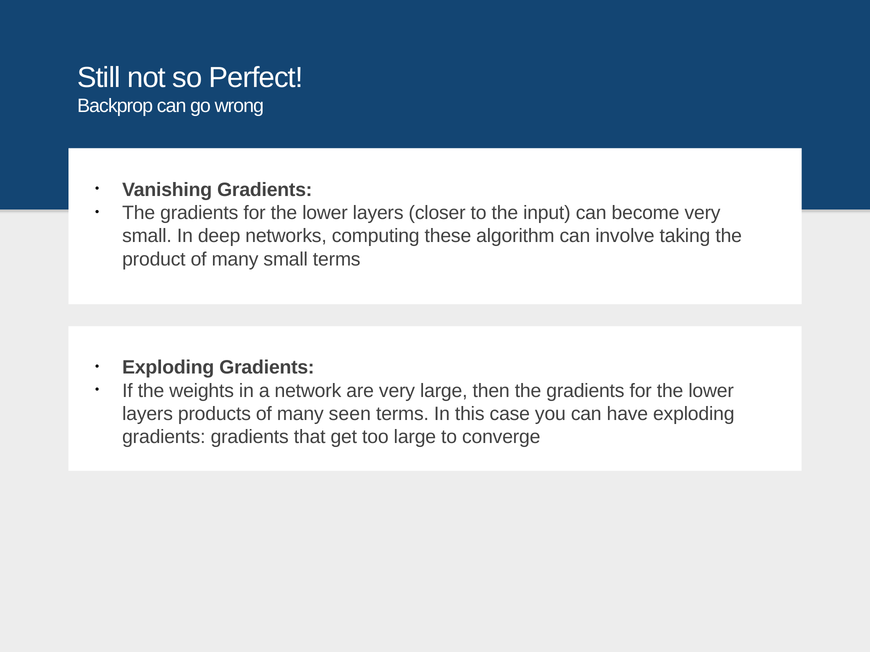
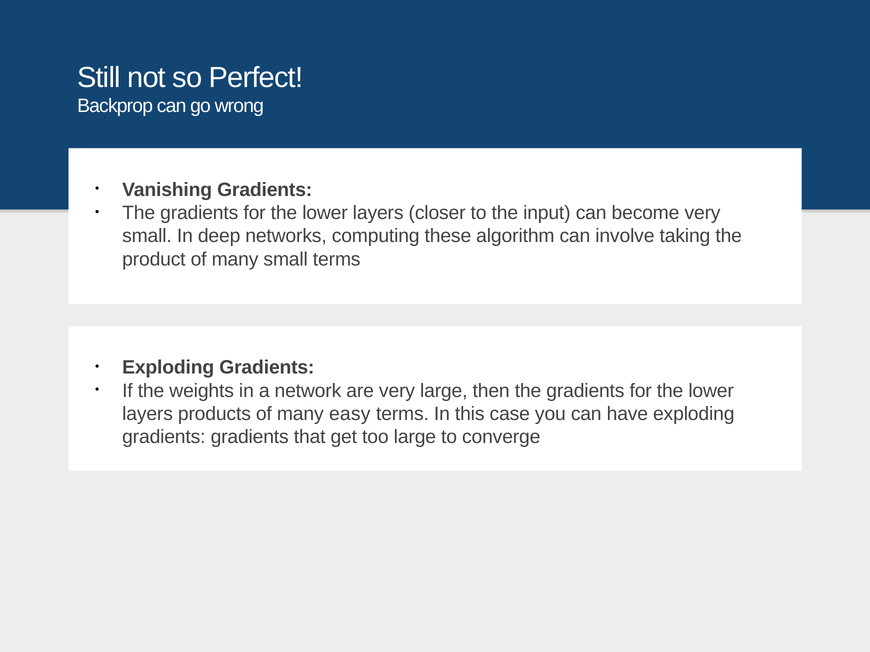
seen: seen -> easy
